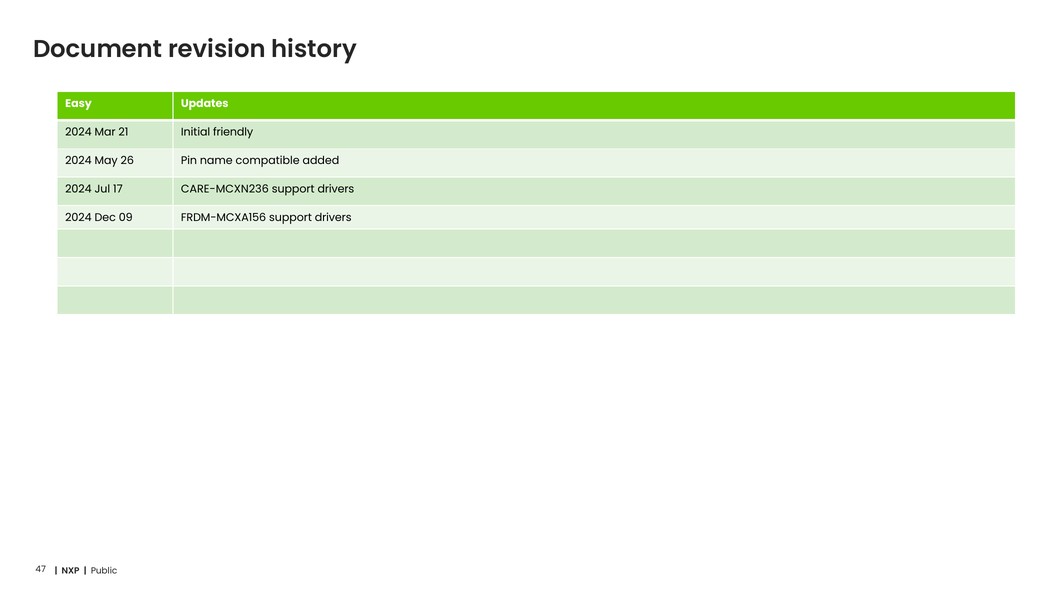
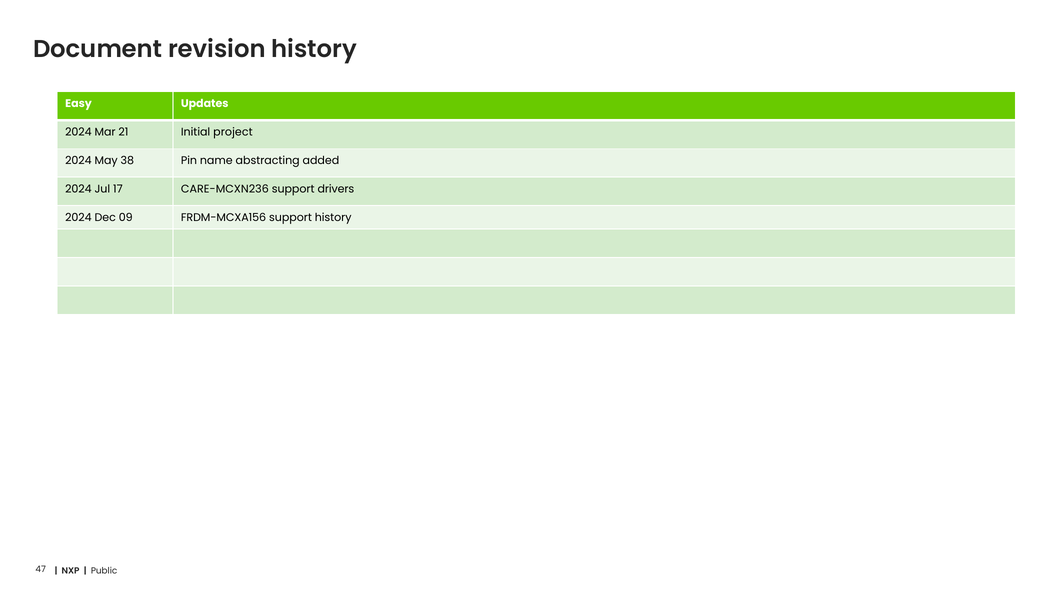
friendly: friendly -> project
26: 26 -> 38
compatible: compatible -> abstracting
FRDM-MCXA156 support drivers: drivers -> history
